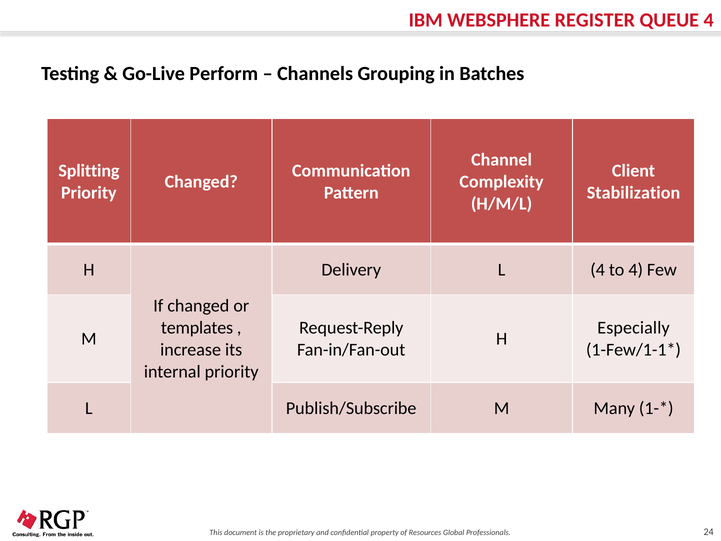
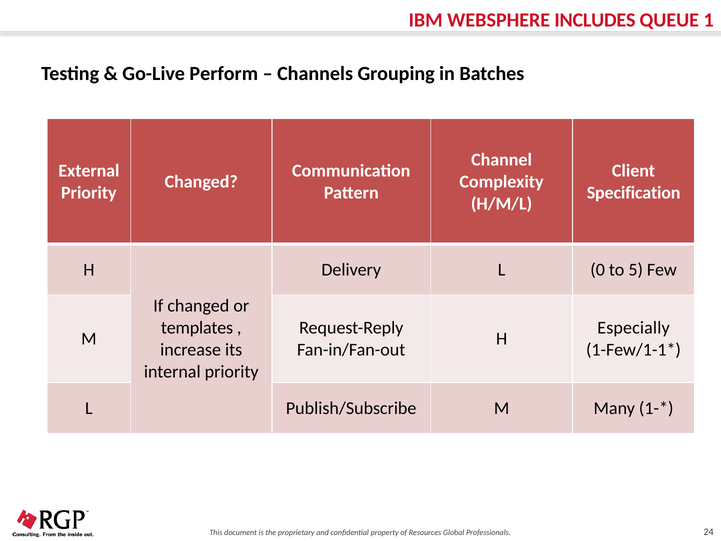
REGISTER: REGISTER -> INCLUDES
QUEUE 4: 4 -> 1
Splitting: Splitting -> External
Stabilization: Stabilization -> Specification
L 4: 4 -> 0
to 4: 4 -> 5
